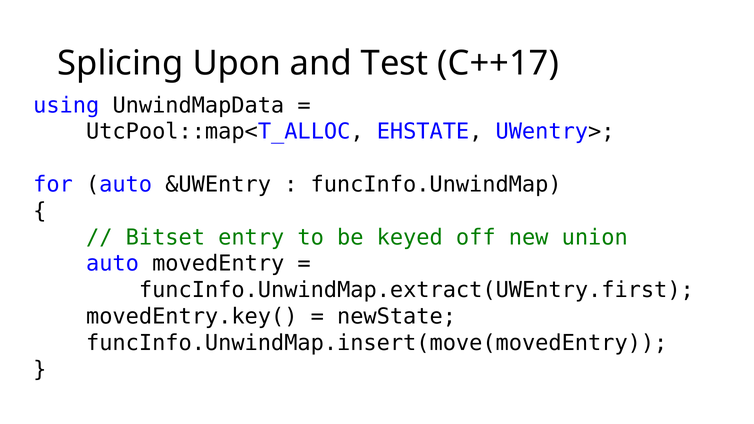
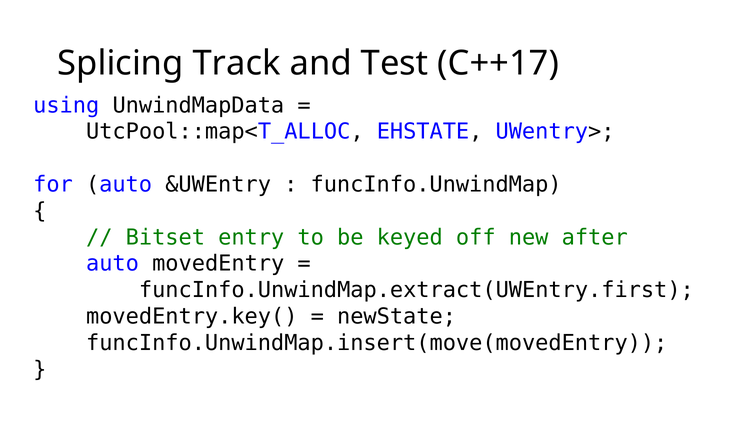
Upon: Upon -> Track
union: union -> after
